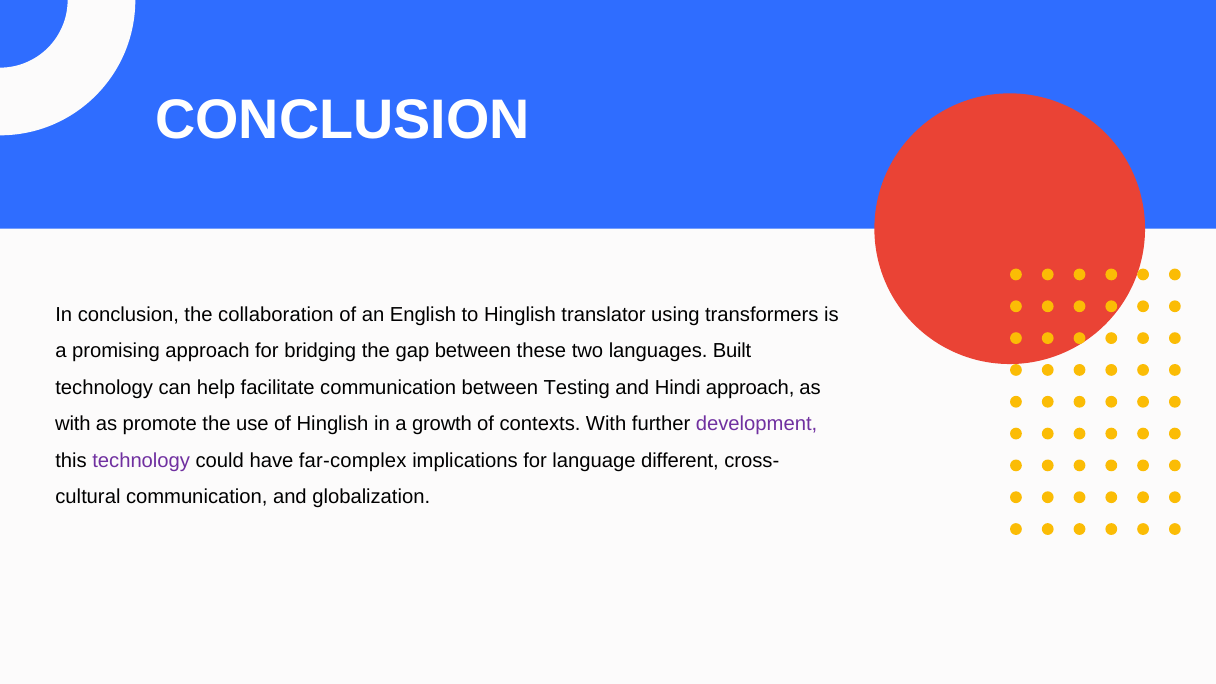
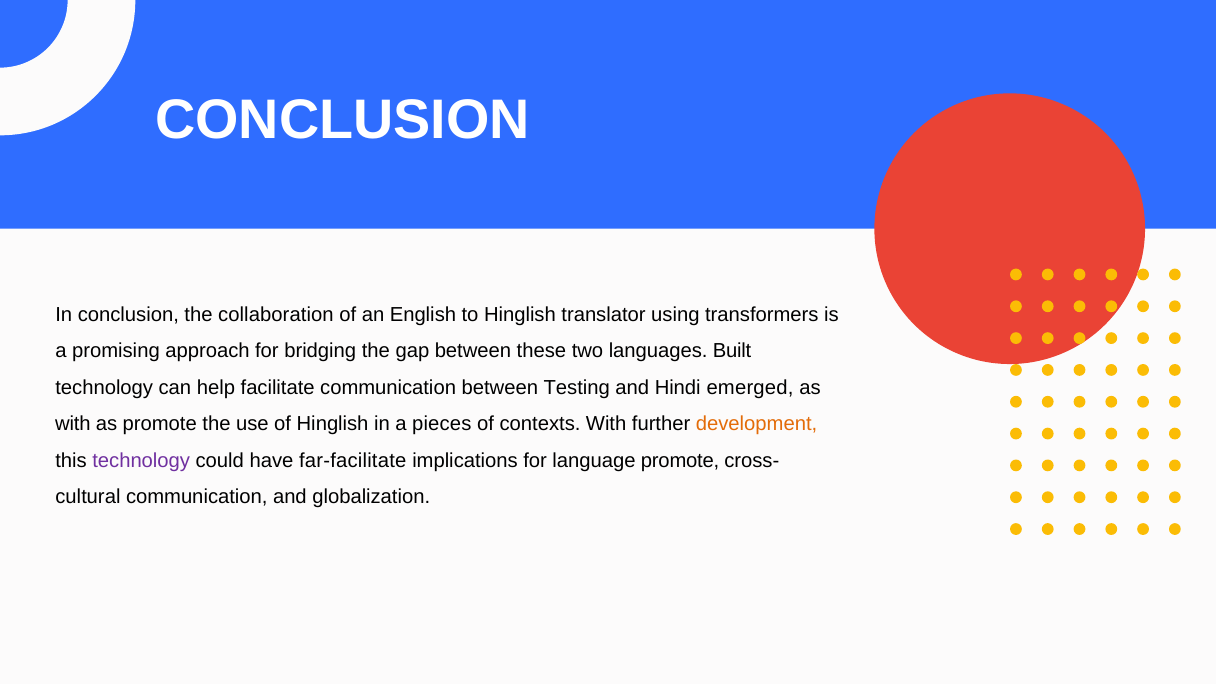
Hindi approach: approach -> emerged
growth: growth -> pieces
development colour: purple -> orange
far-complex: far-complex -> far-facilitate
language different: different -> promote
